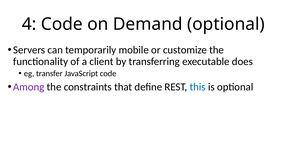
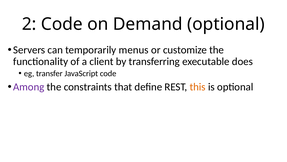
4: 4 -> 2
mobile: mobile -> menus
this colour: blue -> orange
